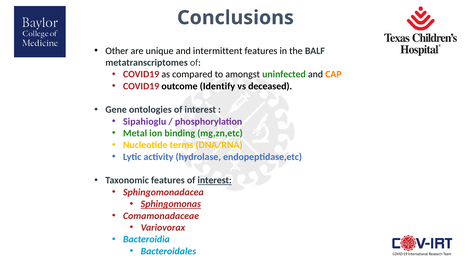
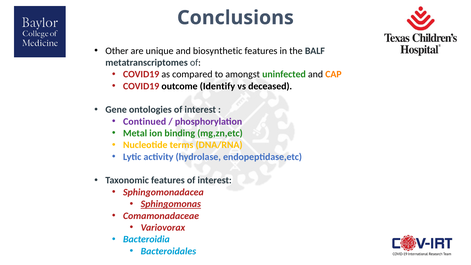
intermittent: intermittent -> biosynthetic
Sipahioglu: Sipahioglu -> Continued
interest at (215, 180) underline: present -> none
